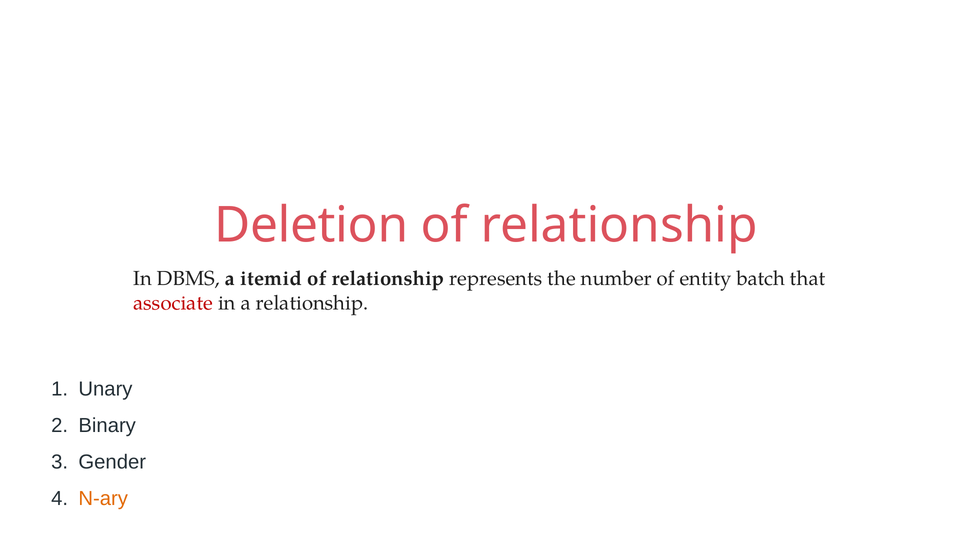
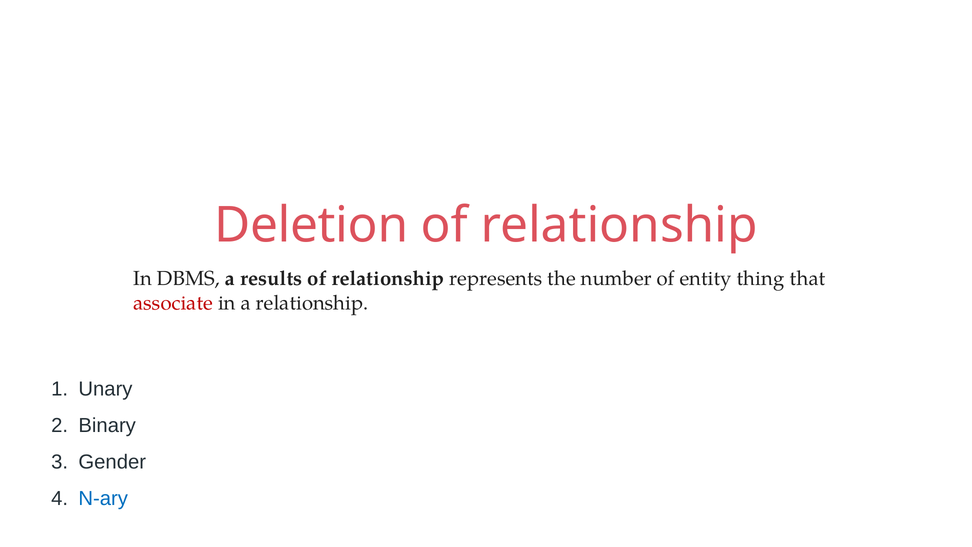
itemid: itemid -> results
batch: batch -> thing
N-ary colour: orange -> blue
